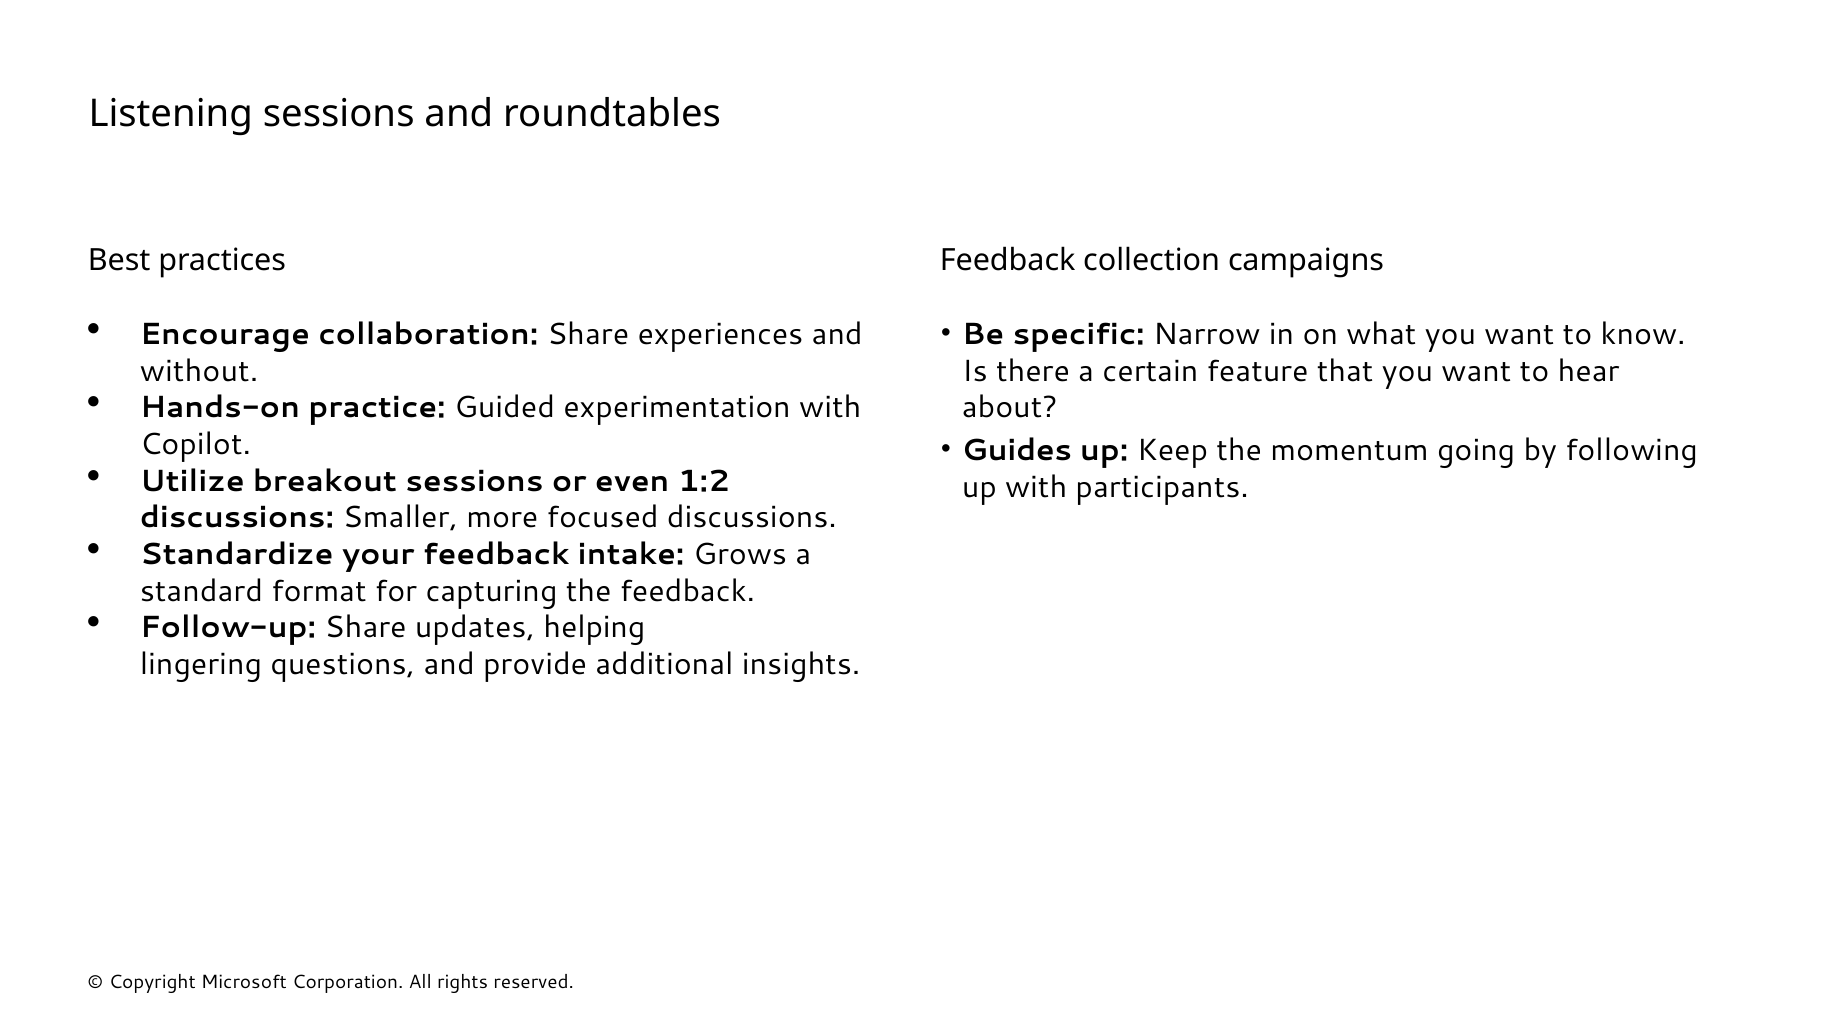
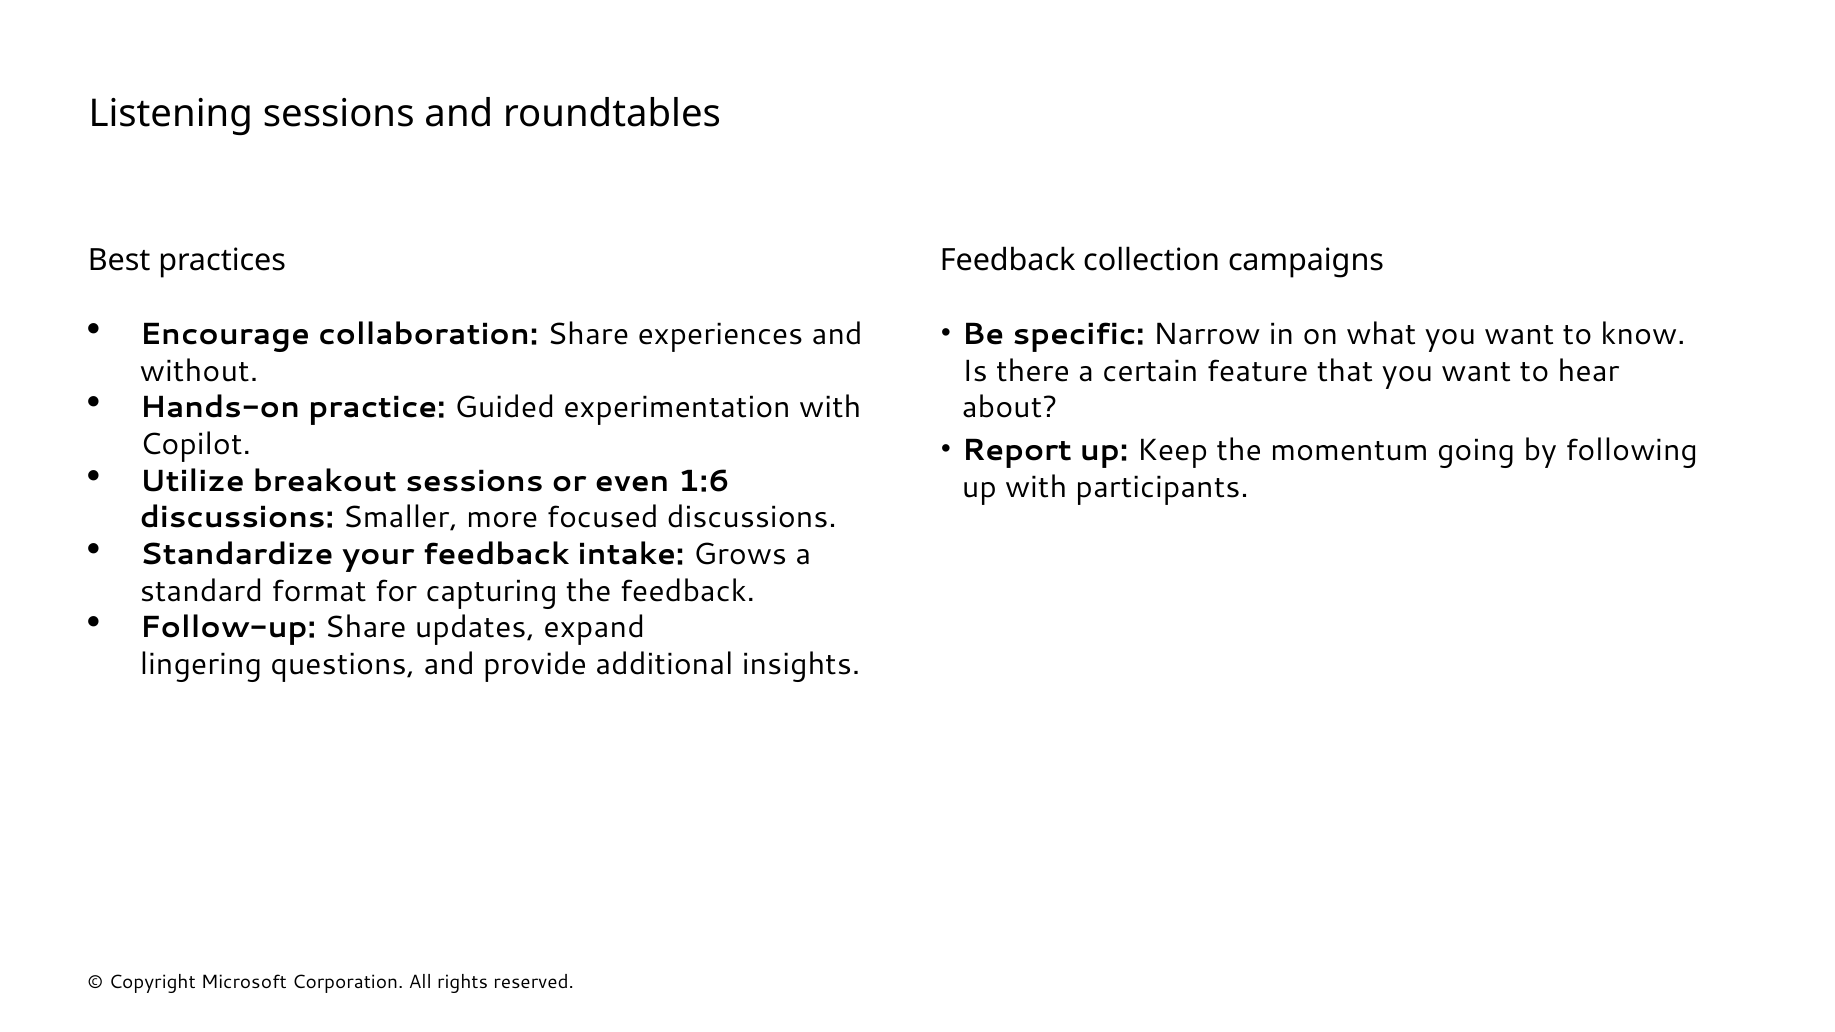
Guides: Guides -> Report
1:2: 1:2 -> 1:6
helping: helping -> expand
